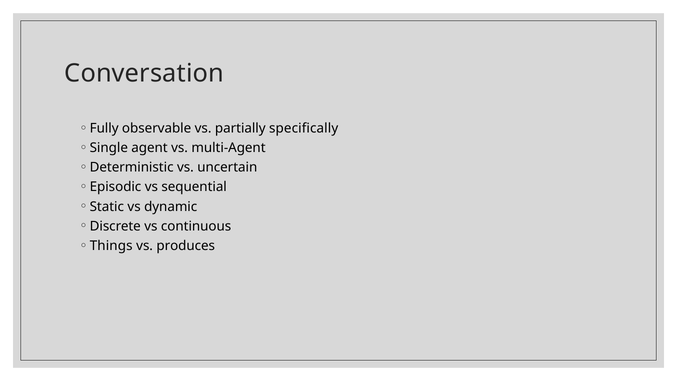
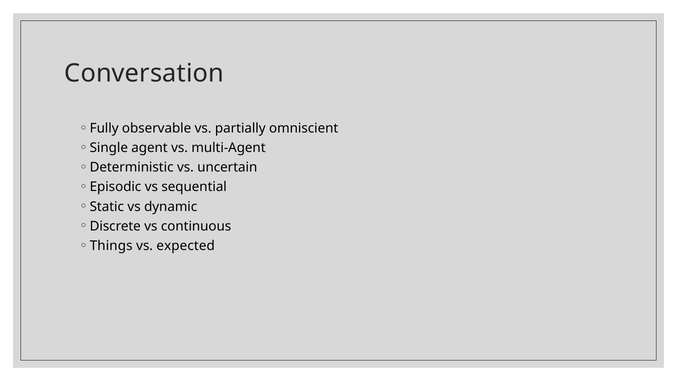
specifically: specifically -> omniscient
produces: produces -> expected
